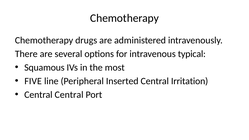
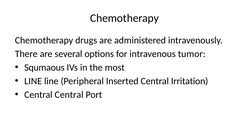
typical: typical -> tumor
Squamous: Squamous -> Squmaous
FIVE at (33, 81): FIVE -> LINE
